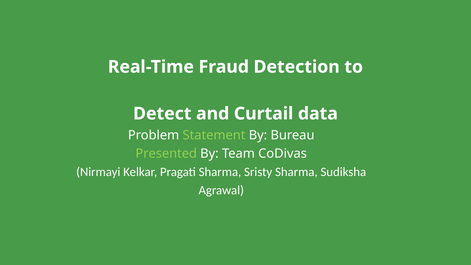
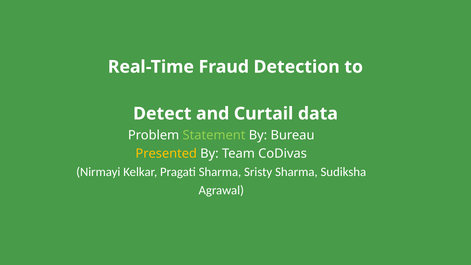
Presented colour: light green -> yellow
